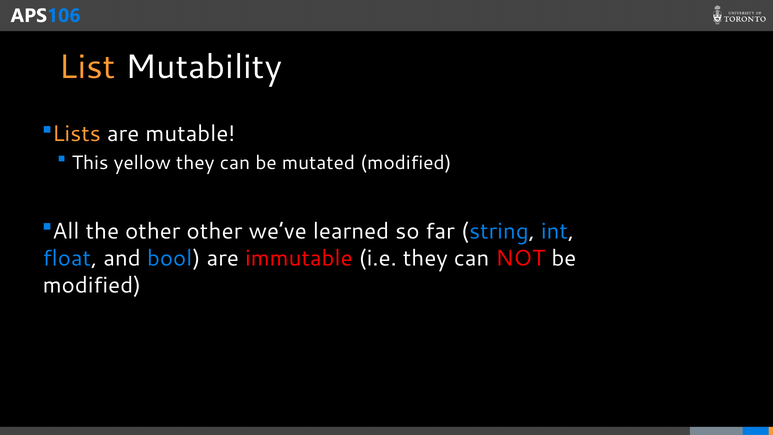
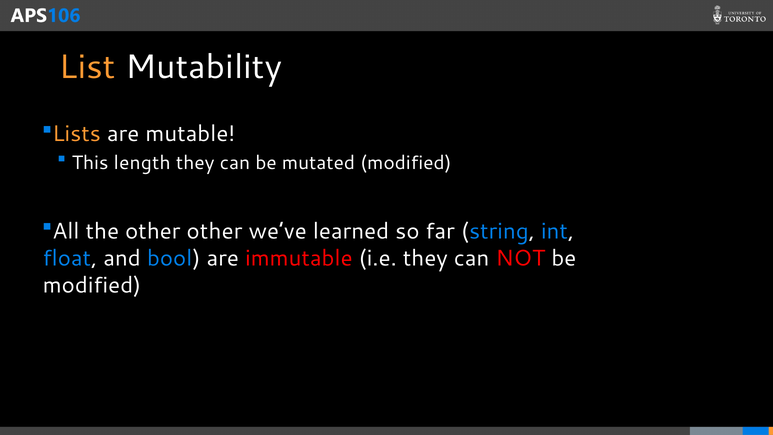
yellow: yellow -> length
